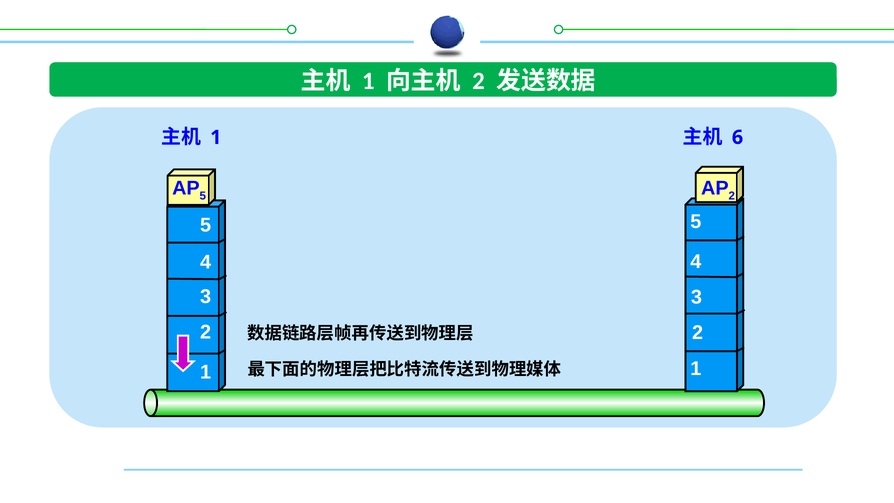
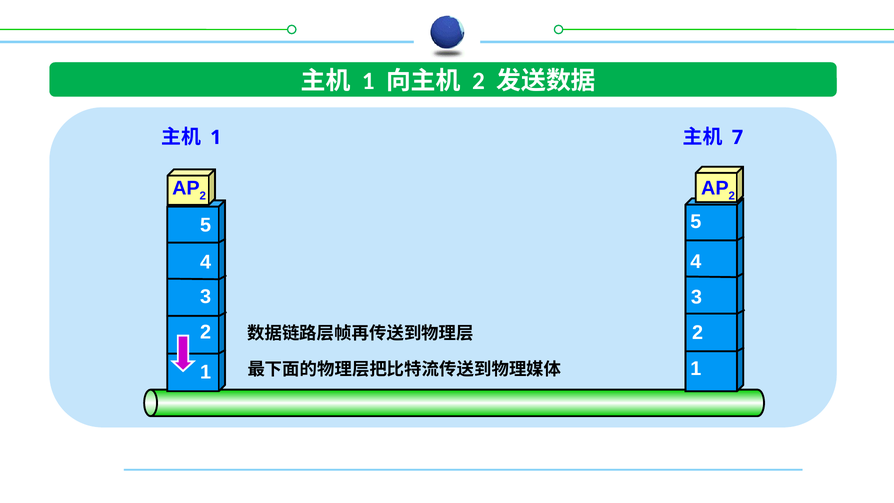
6: 6 -> 7
5 at (203, 196): 5 -> 2
